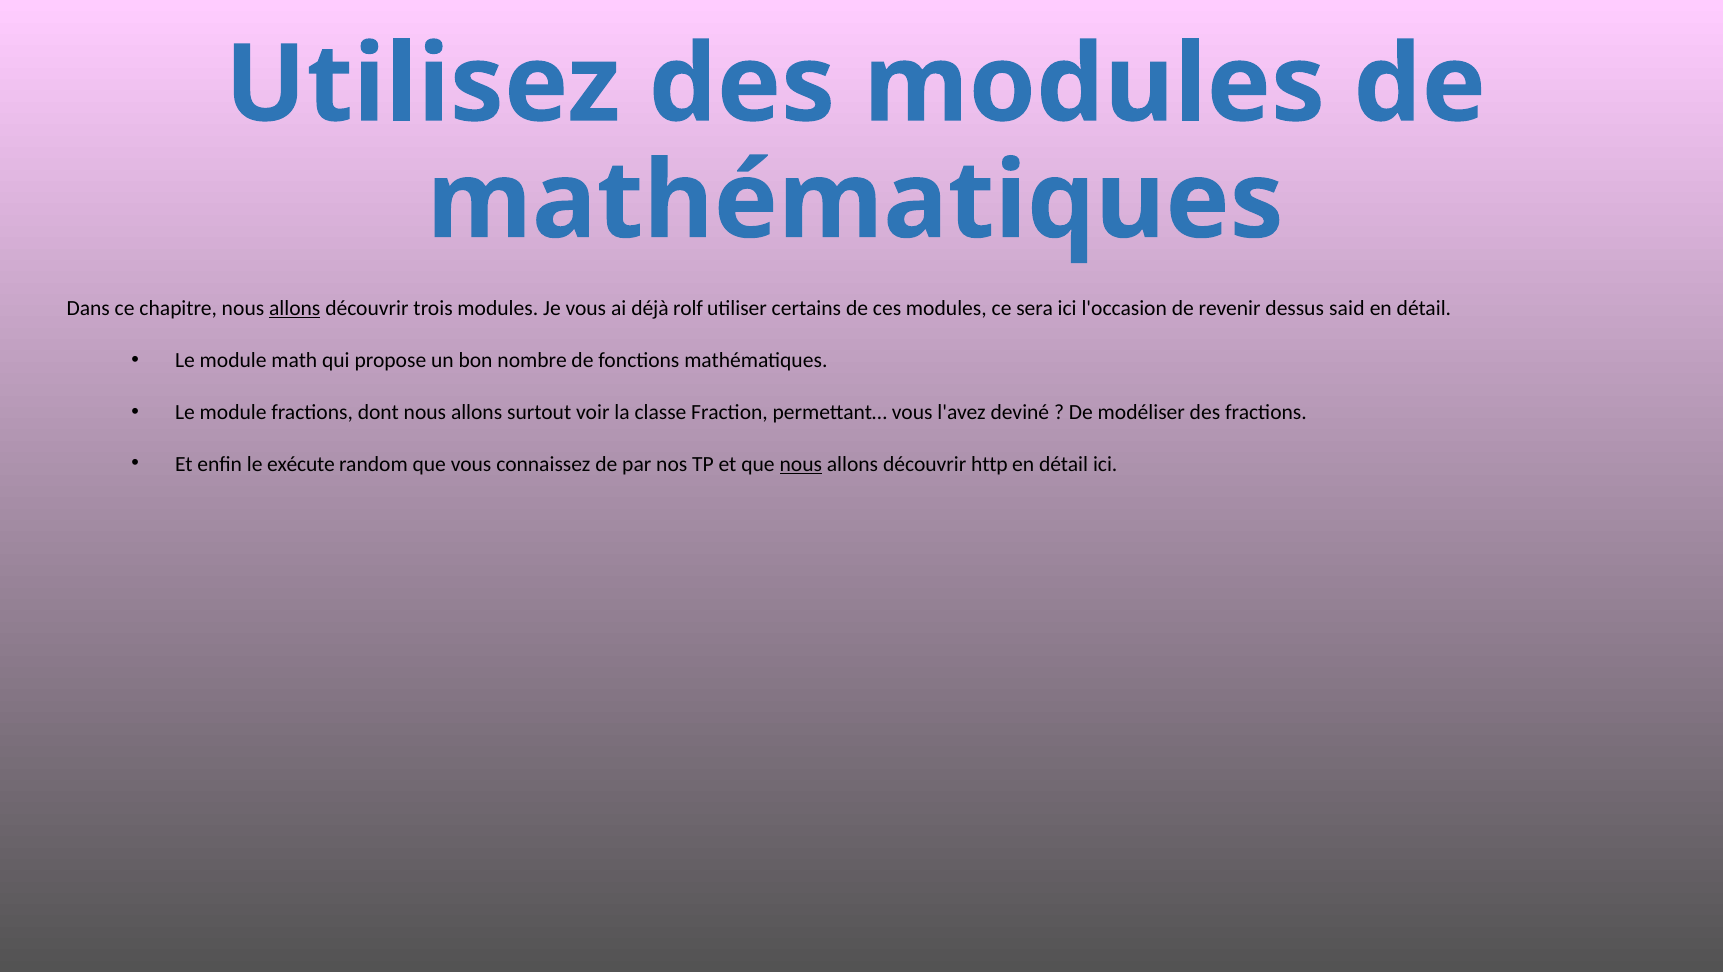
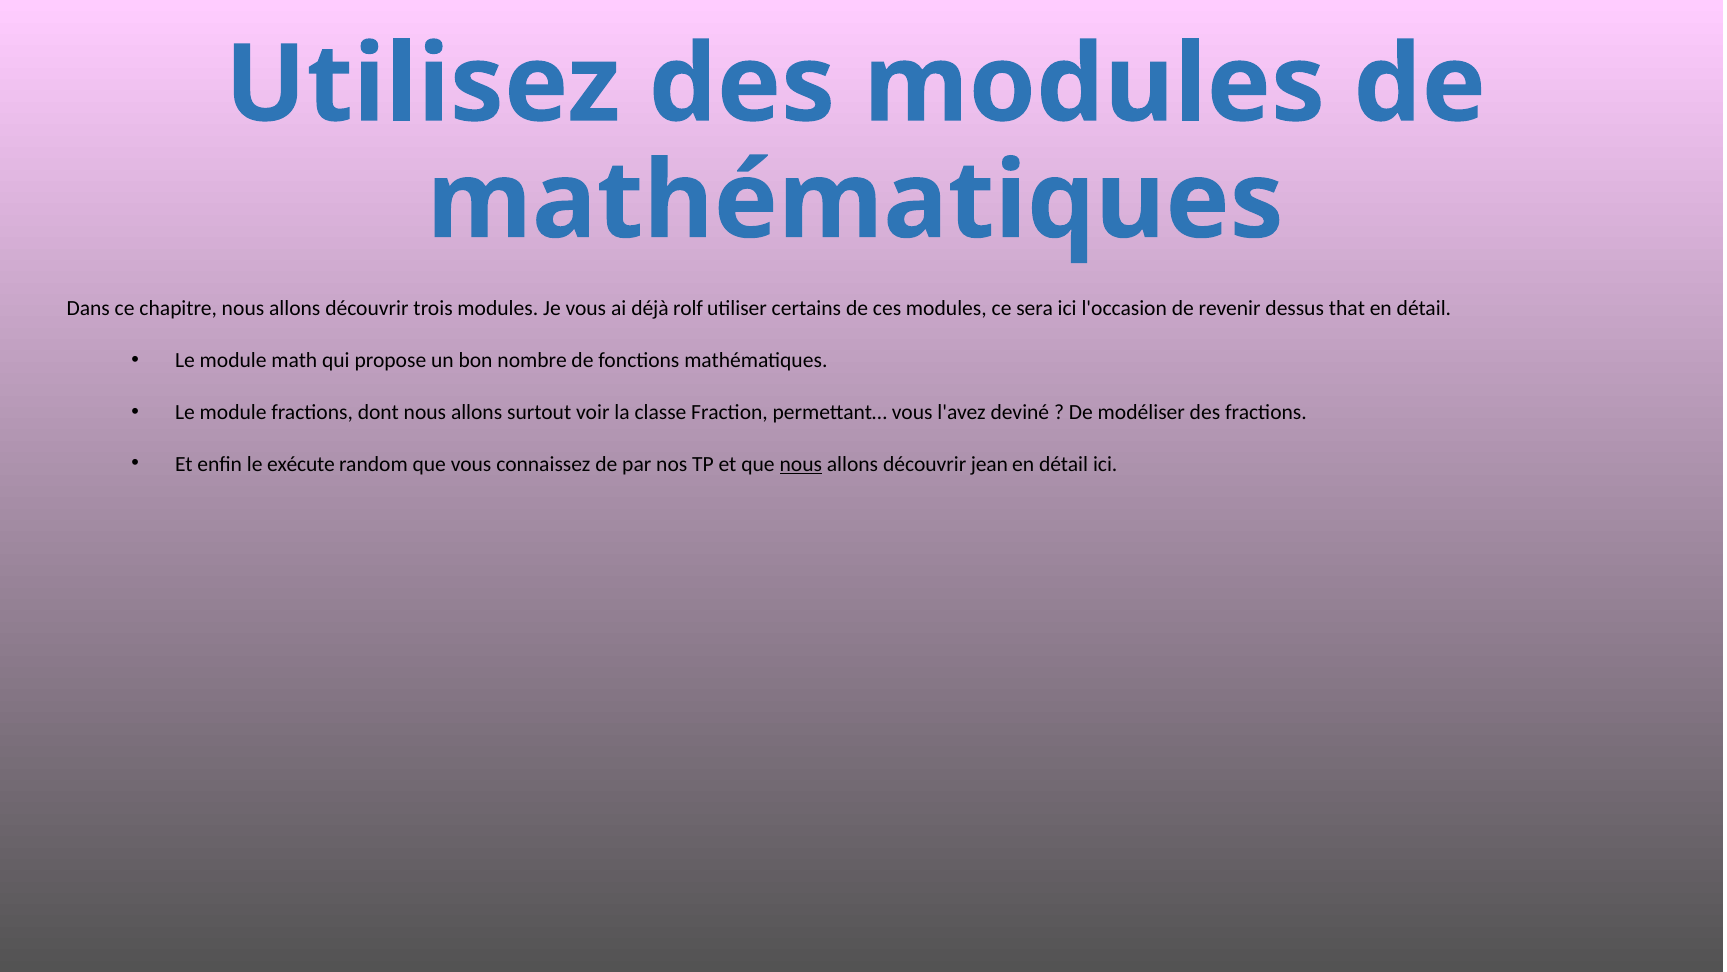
allons at (295, 308) underline: present -> none
said: said -> that
http: http -> jean
